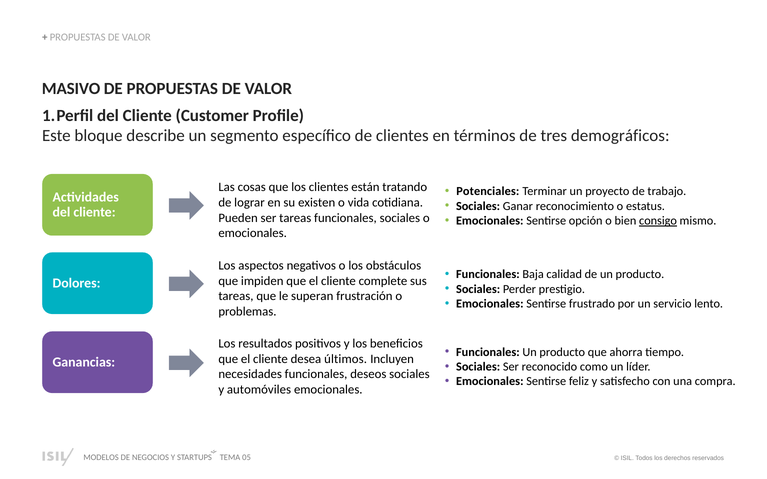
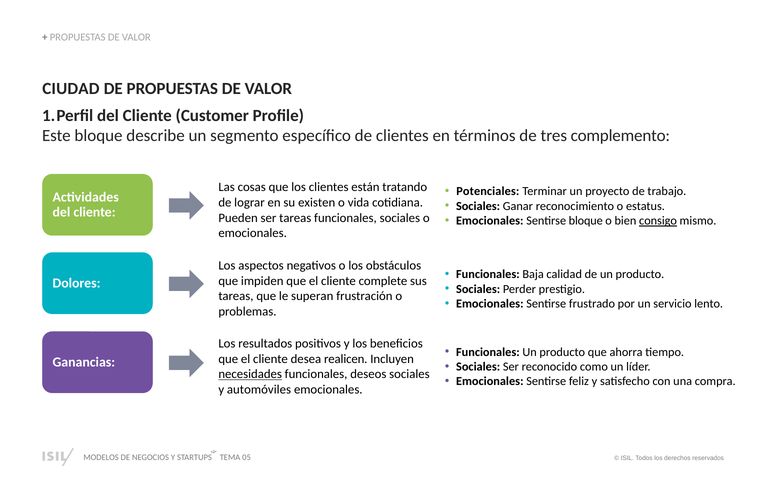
MASIVO: MASIVO -> CIUDAD
demográficos: demográficos -> complemento
Sentirse opción: opción -> bloque
últimos: últimos -> realicen
necesidades underline: none -> present
